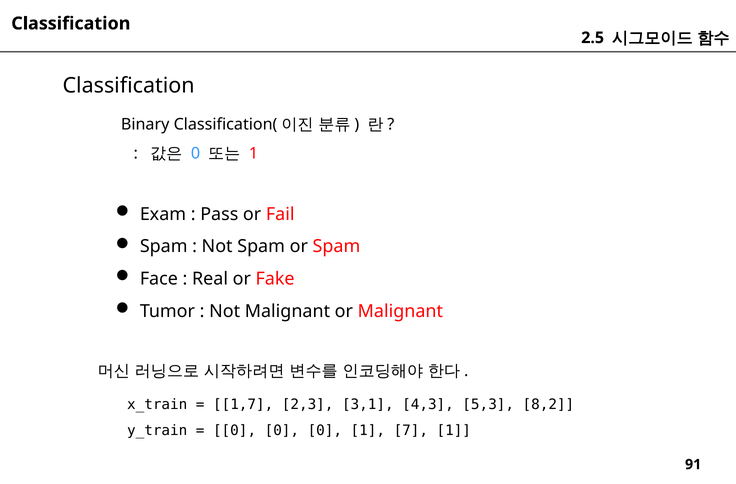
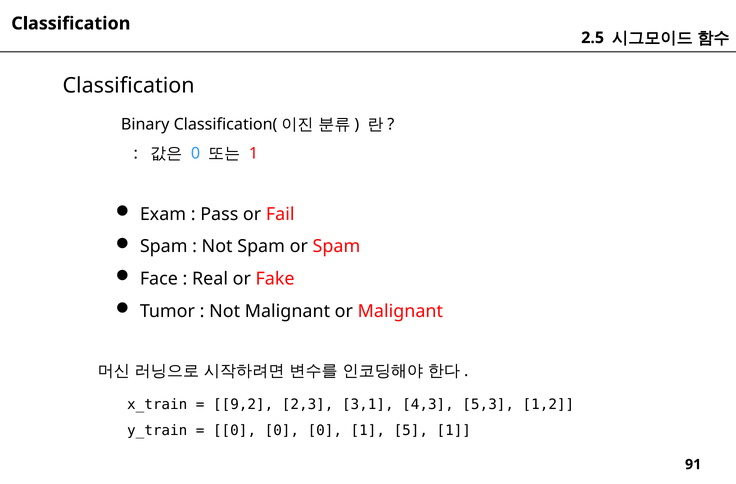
1,7: 1,7 -> 9,2
8,2: 8,2 -> 1,2
7: 7 -> 5
